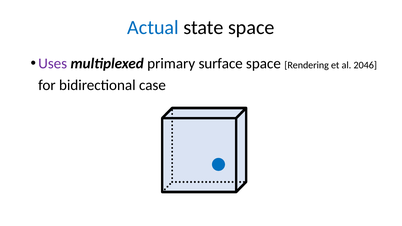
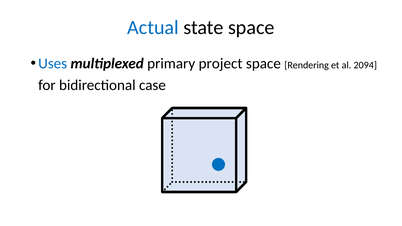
Uses colour: purple -> blue
surface: surface -> project
2046: 2046 -> 2094
